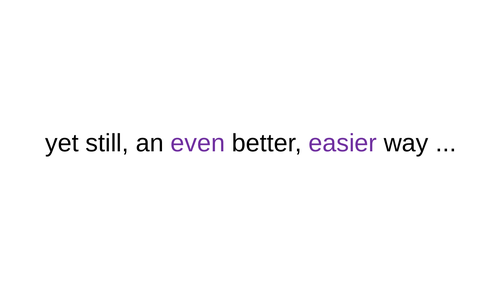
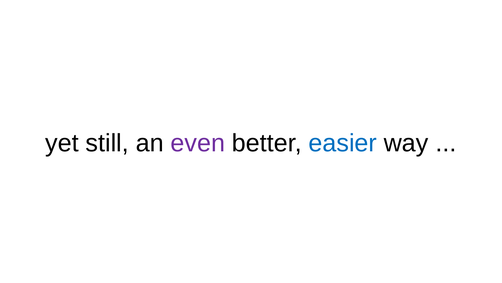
easier colour: purple -> blue
